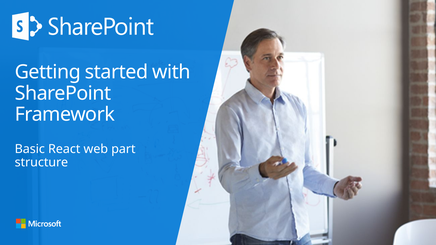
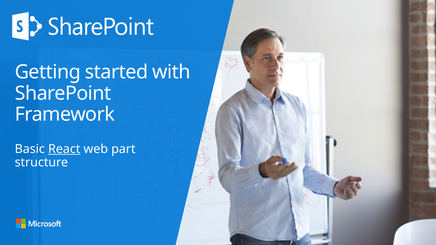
React underline: none -> present
